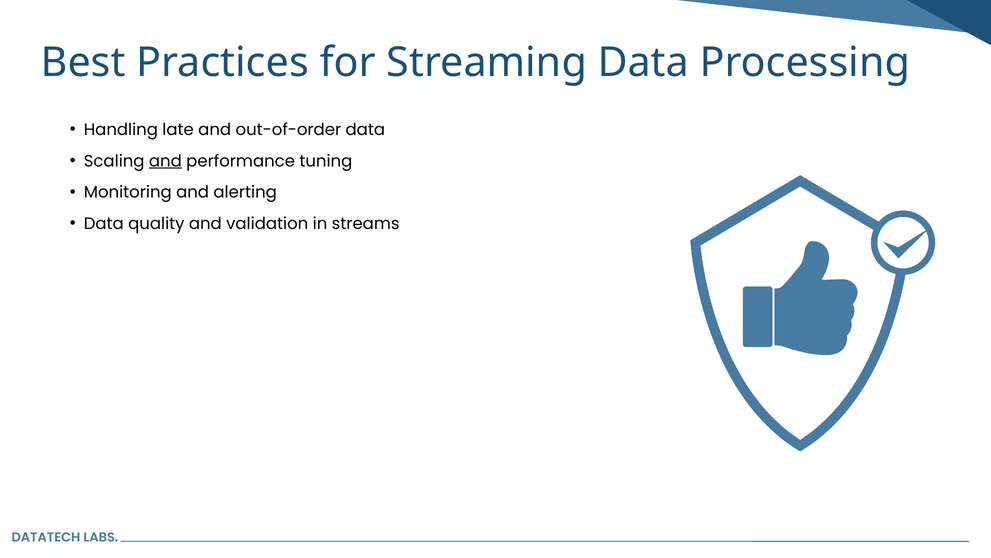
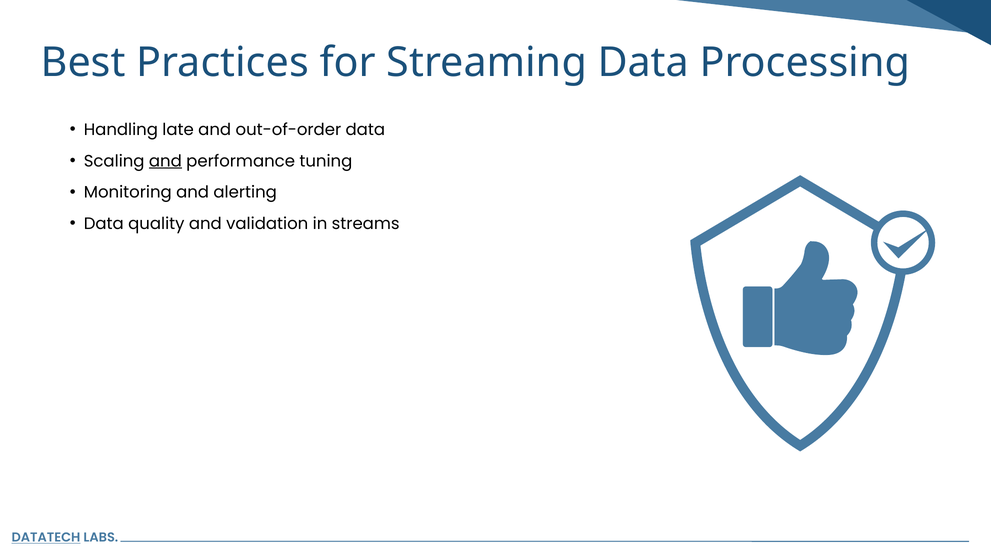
DATATECH underline: none -> present
